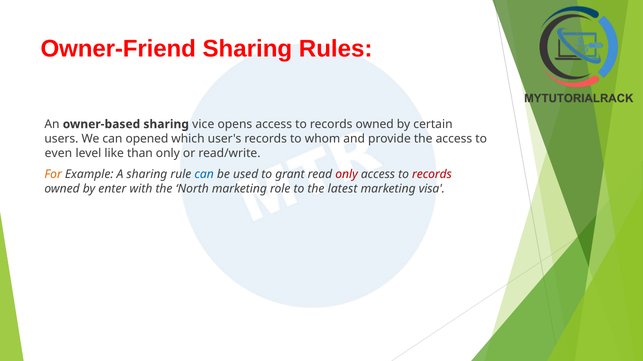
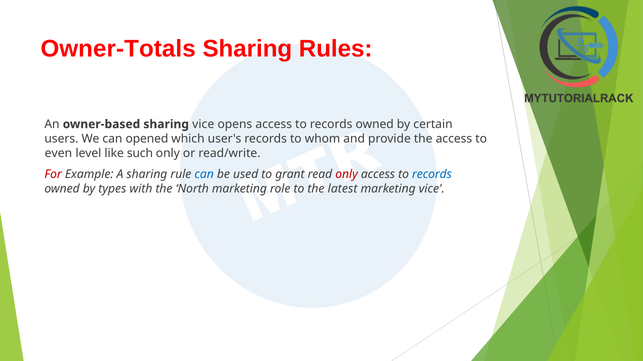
Owner-Friend: Owner-Friend -> Owner-Totals
than: than -> such
For colour: orange -> red
records at (432, 175) colour: red -> blue
enter: enter -> types
marketing visa: visa -> vice
